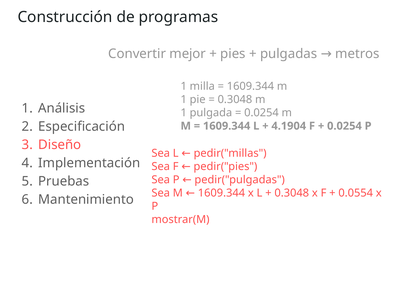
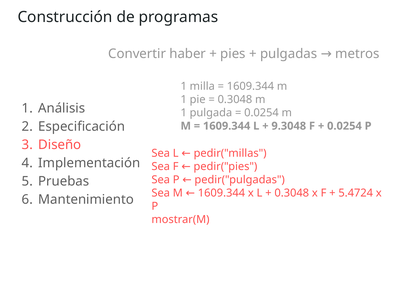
mejor: mejor -> haber
4.1904: 4.1904 -> 9.3048
0.0554: 0.0554 -> 5.4724
